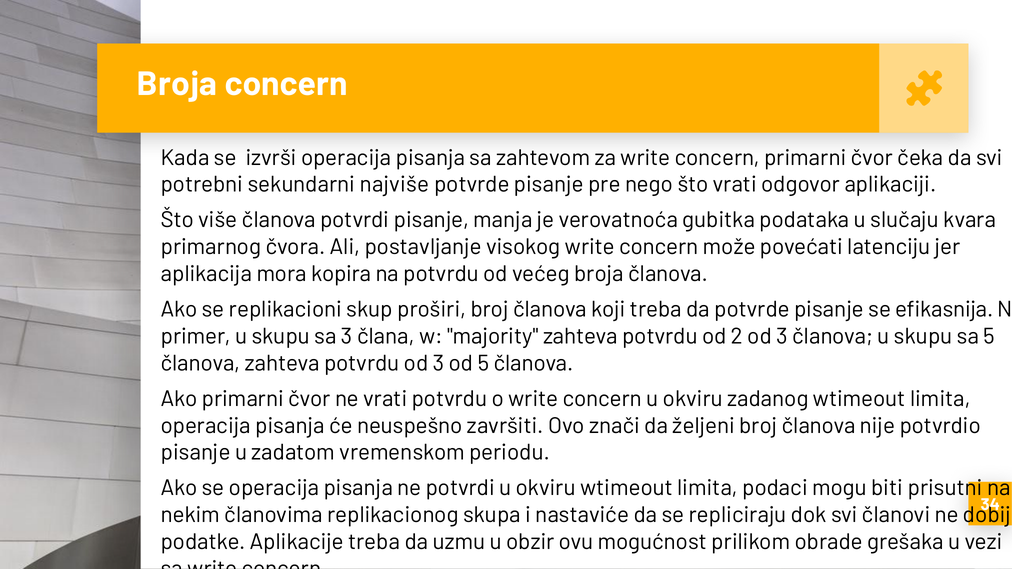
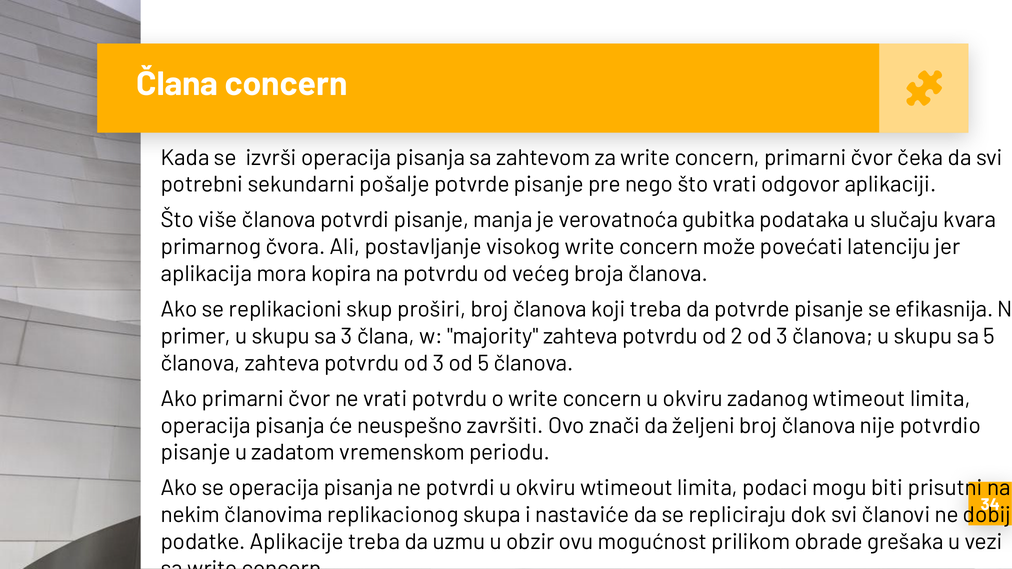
Broja at (177, 84): Broja -> Člana
najviše: najviše -> pošalje
